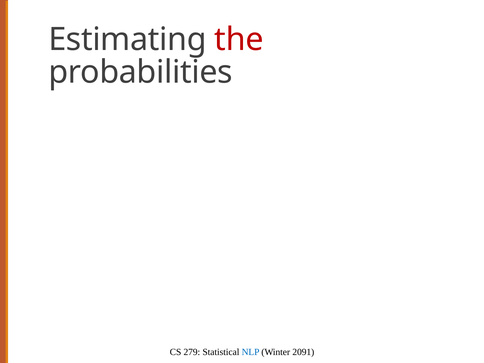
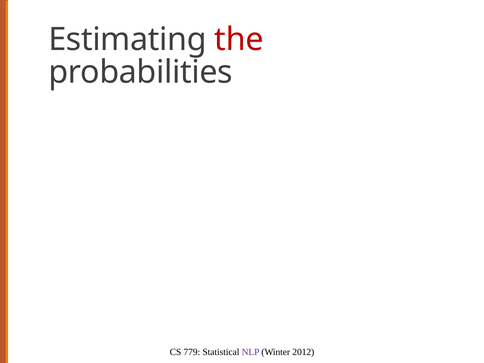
279: 279 -> 779
NLP colour: blue -> purple
2091: 2091 -> 2012
